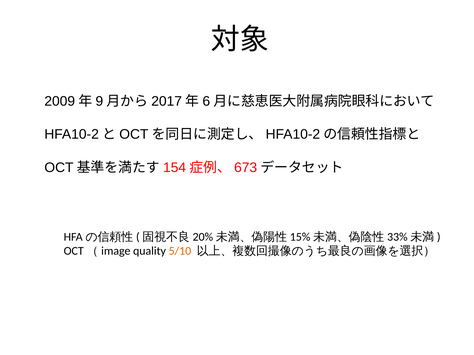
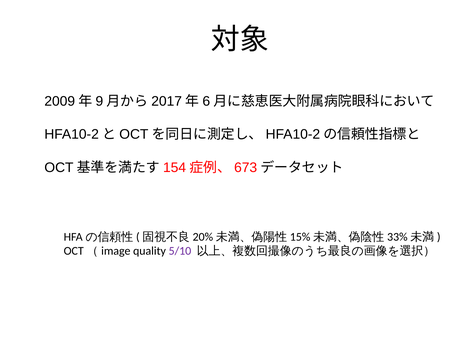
5/10 colour: orange -> purple
